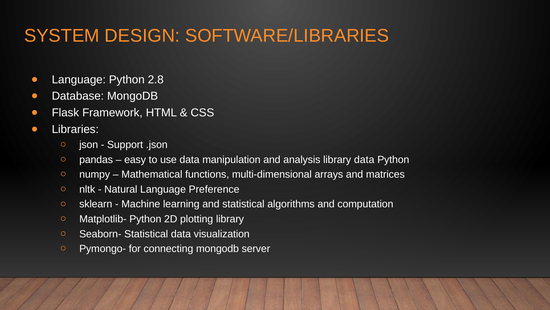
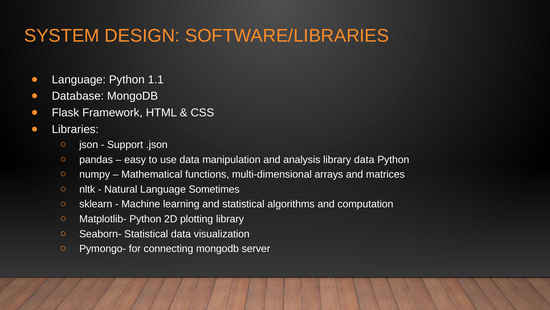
2.8: 2.8 -> 1.1
Preference: Preference -> Sometimes
